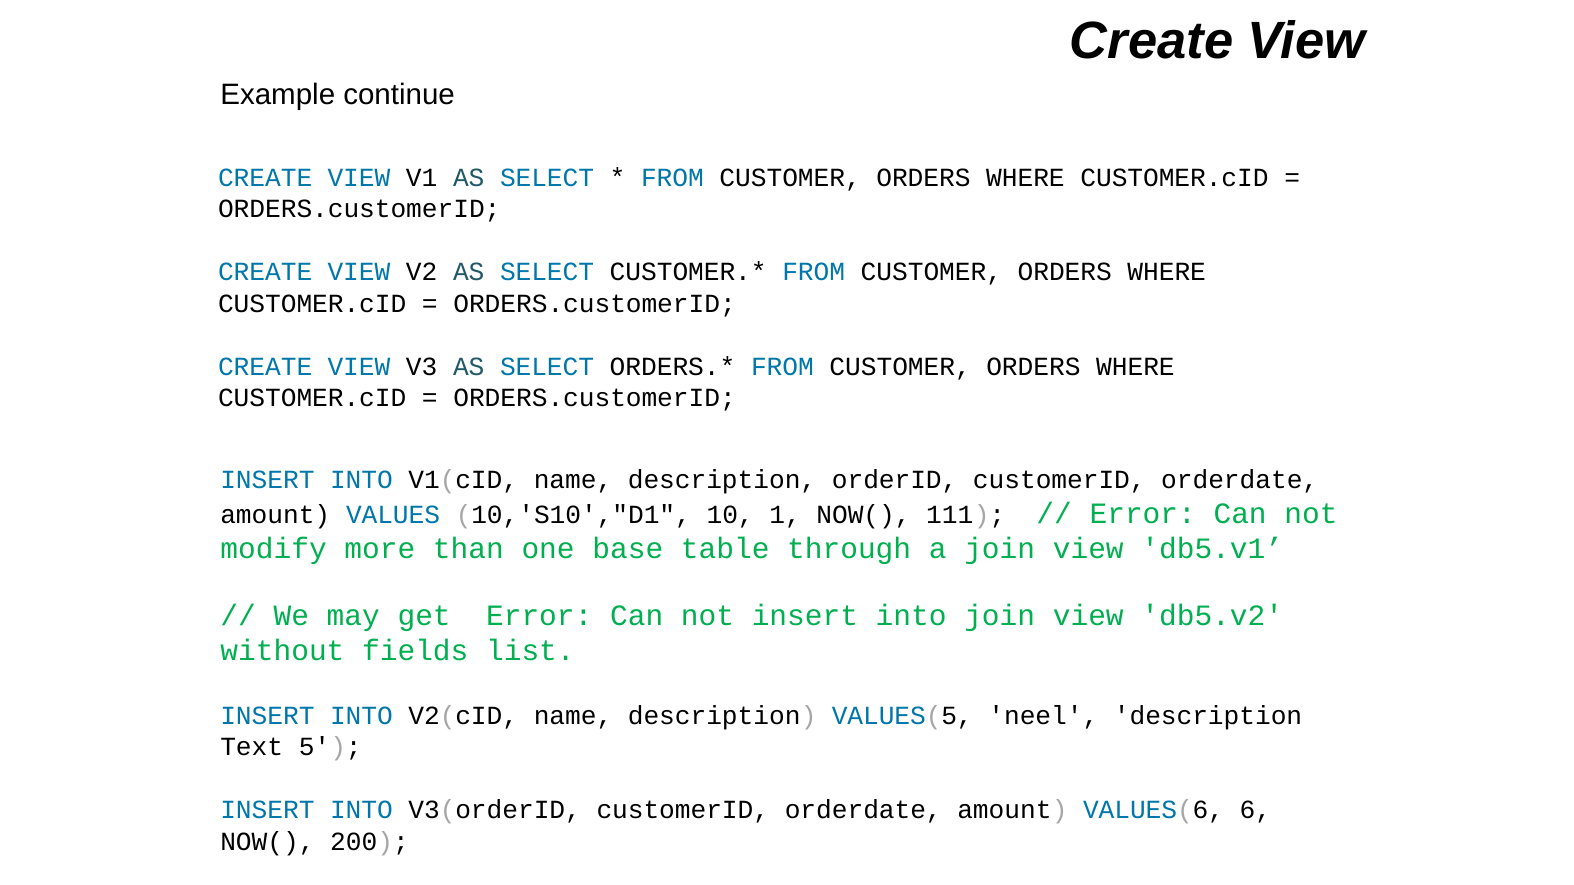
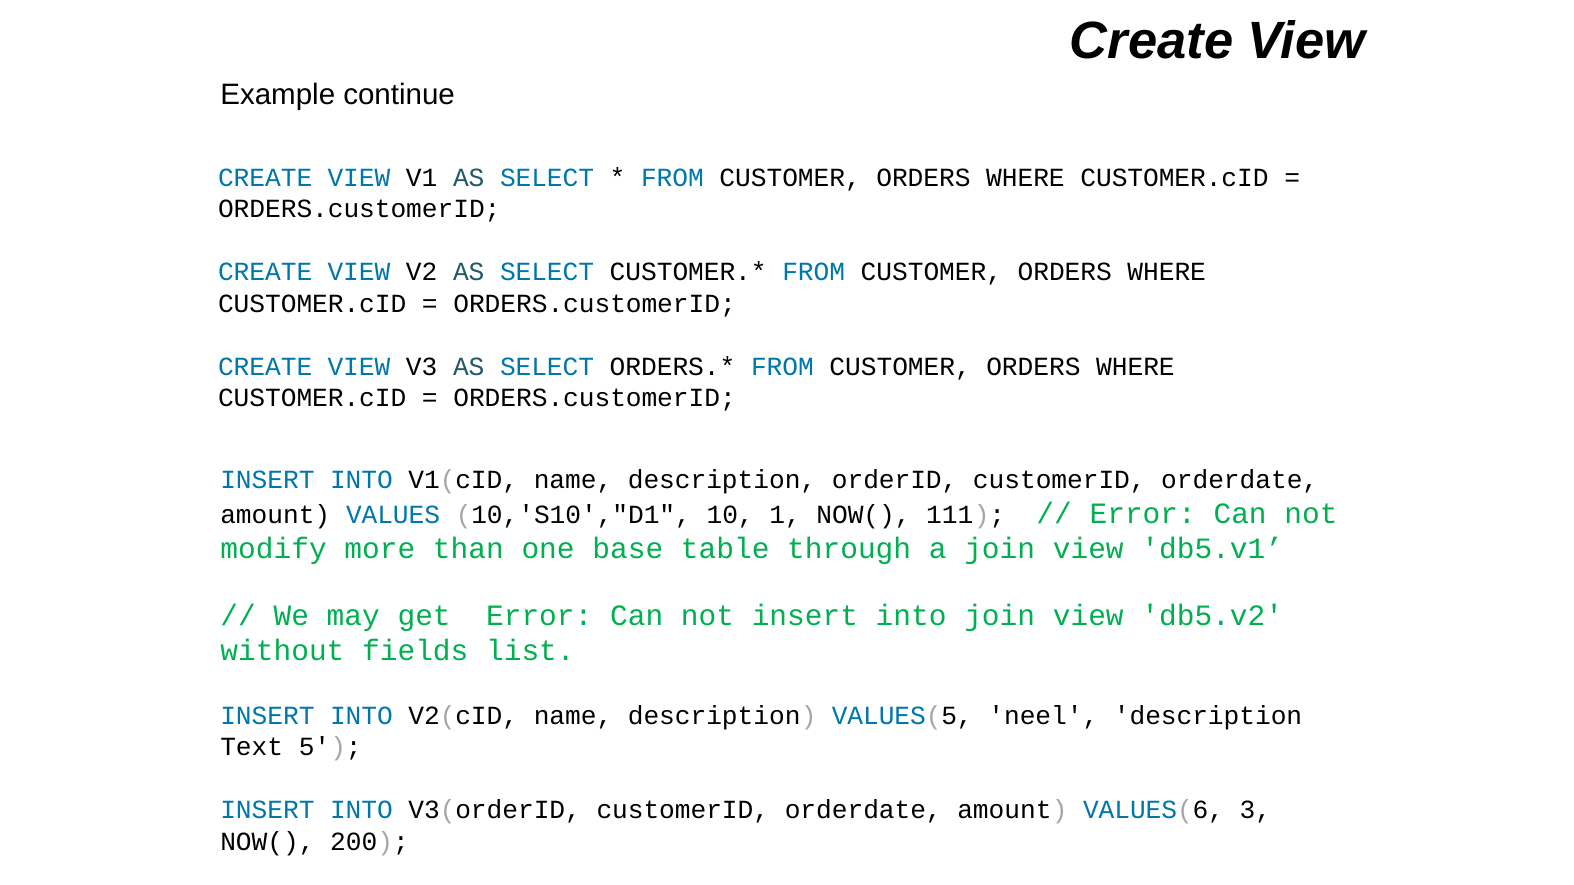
6: 6 -> 3
